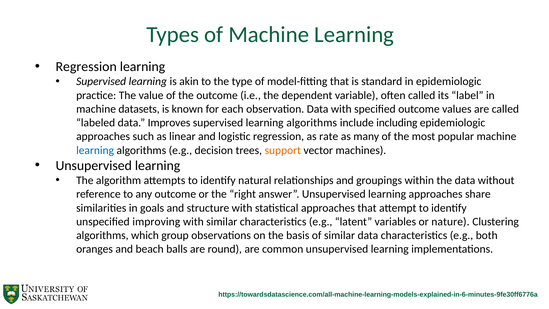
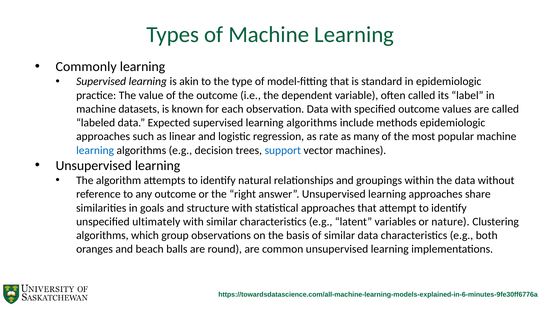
Regression at (86, 67): Regression -> Commonly
Improves: Improves -> Expected
including: including -> methods
support colour: orange -> blue
improving: improving -> ultimately
